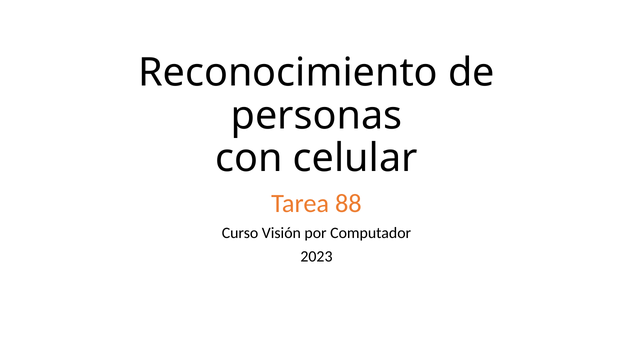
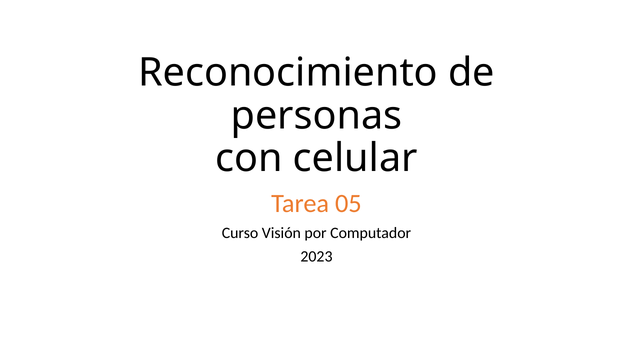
88: 88 -> 05
